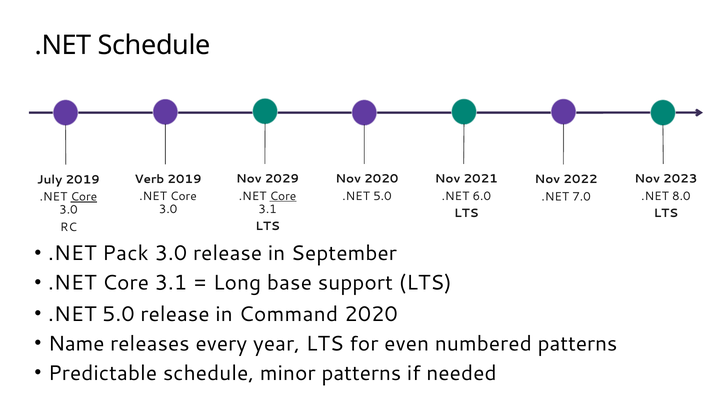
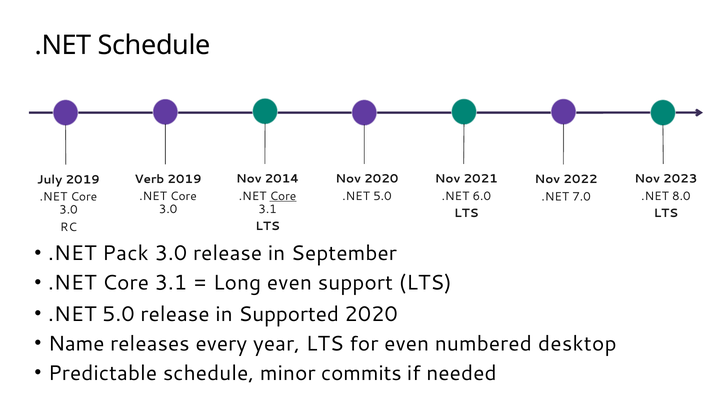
2029: 2029 -> 2014
Core at (84, 197) underline: present -> none
Long base: base -> even
Command: Command -> Supported
numbered patterns: patterns -> desktop
minor patterns: patterns -> commits
